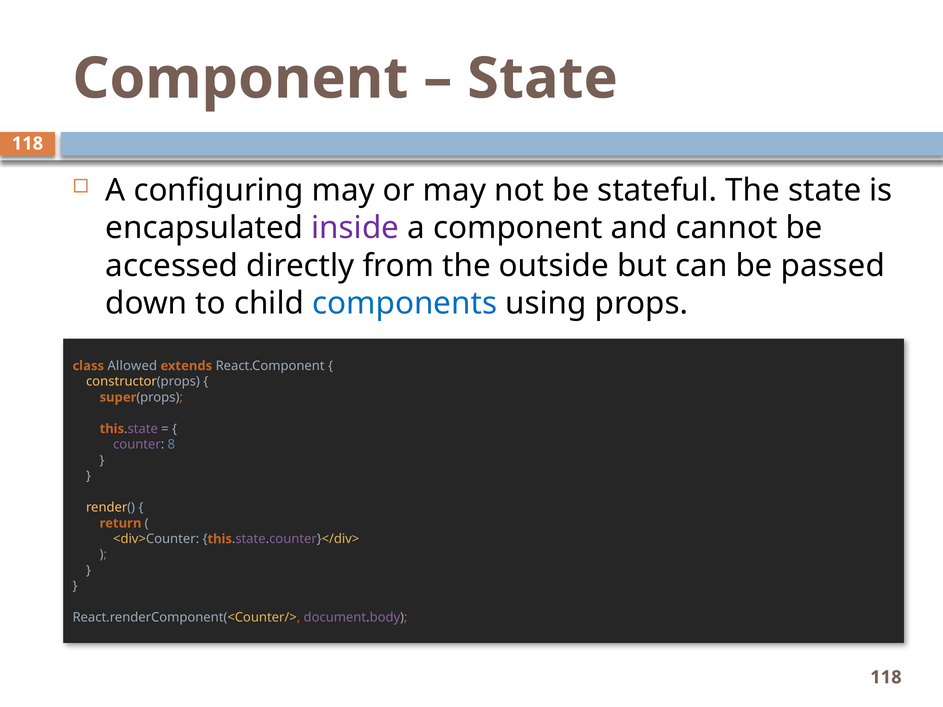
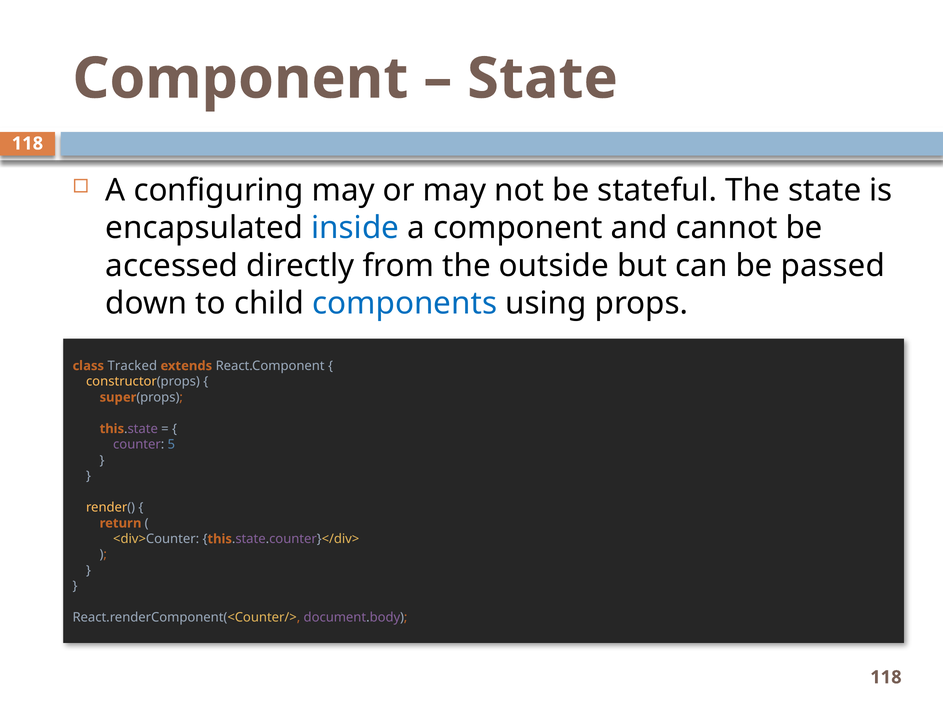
inside colour: purple -> blue
Allowed: Allowed -> Tracked
8: 8 -> 5
